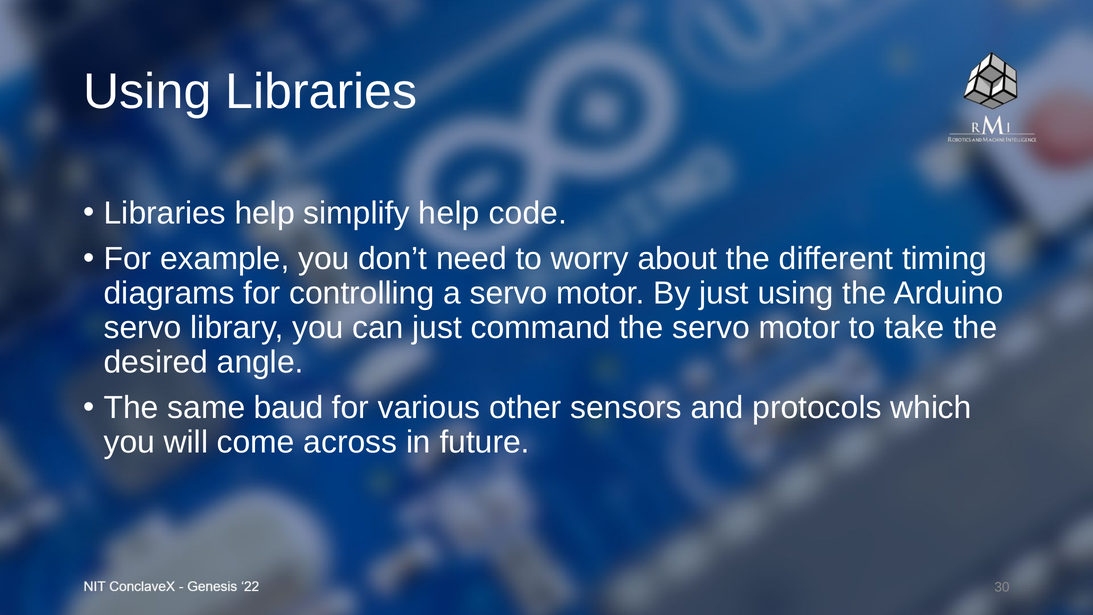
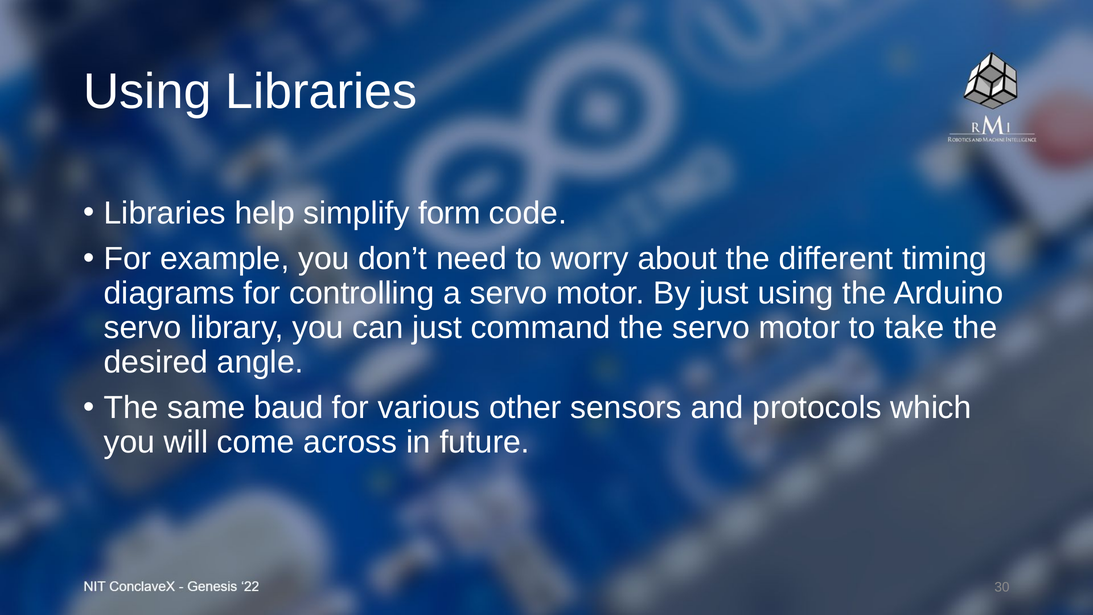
simplify help: help -> form
